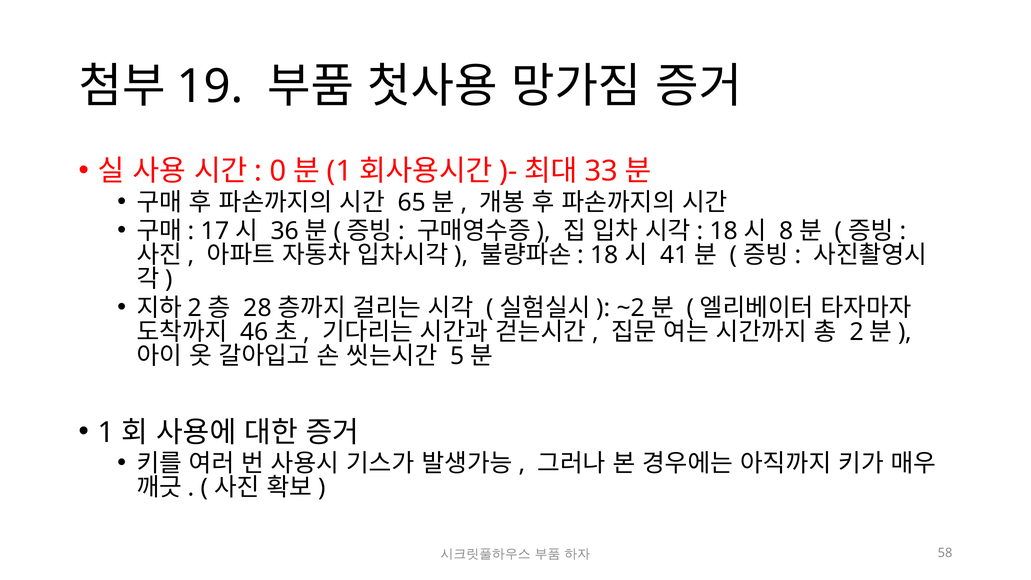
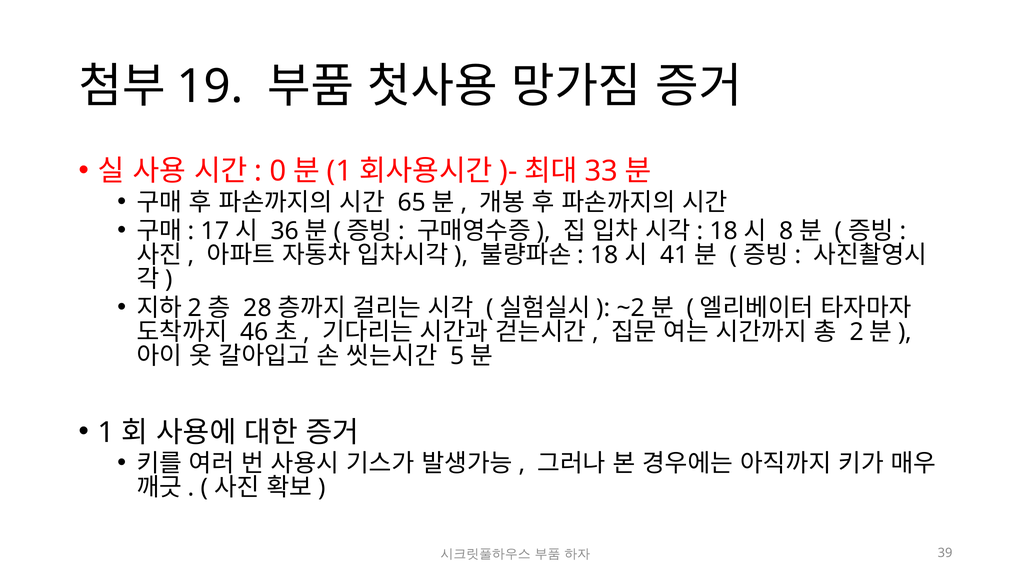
58: 58 -> 39
